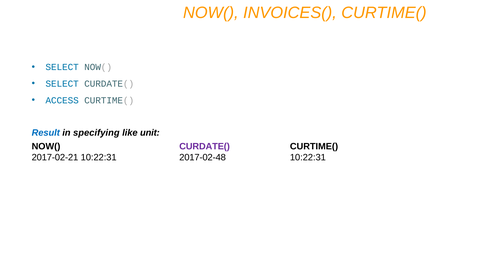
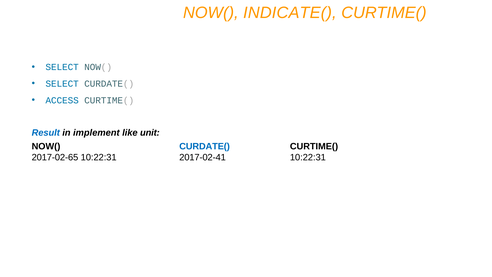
INVOICES(: INVOICES( -> INDICATE(
specifying: specifying -> implement
CURDATE( at (205, 146) colour: purple -> blue
2017-02-21: 2017-02-21 -> 2017-02-65
2017-02-48: 2017-02-48 -> 2017-02-41
